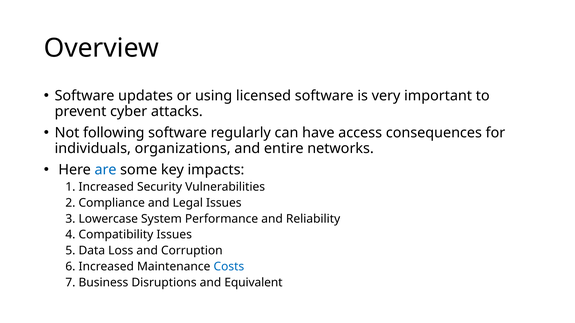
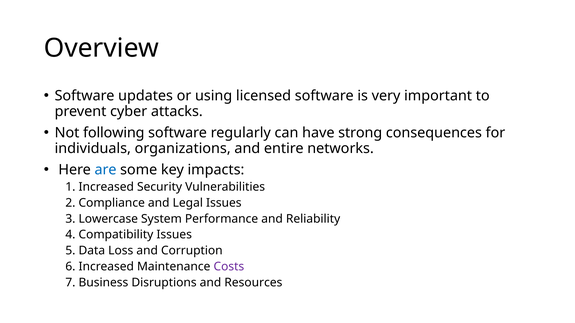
access: access -> strong
Costs colour: blue -> purple
Equivalent: Equivalent -> Resources
